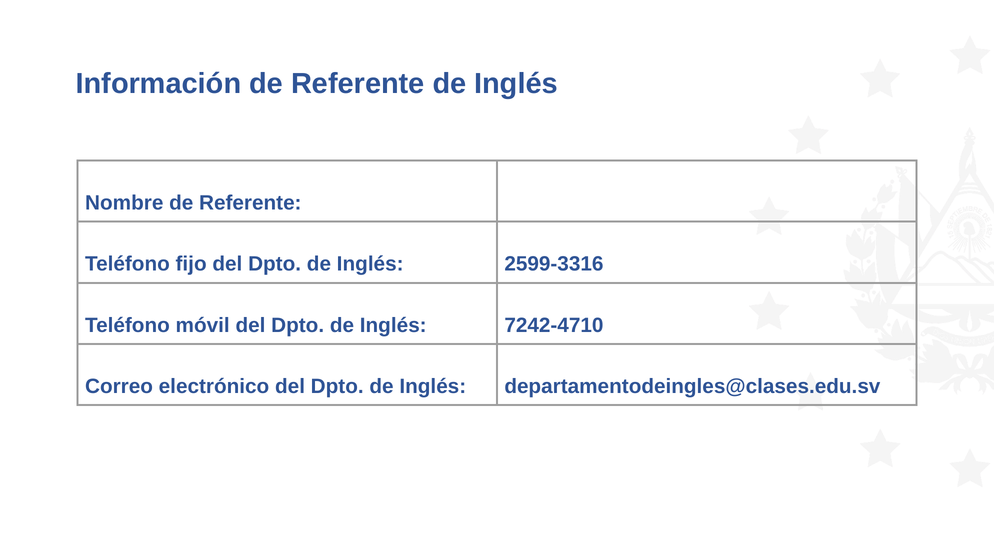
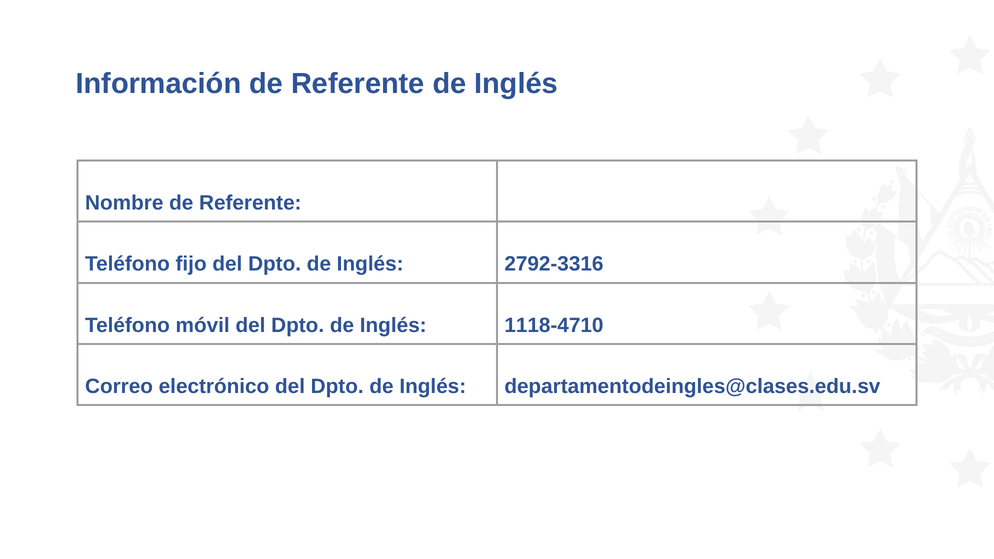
2599-3316: 2599-3316 -> 2792-3316
7242-4710: 7242-4710 -> 1118-4710
